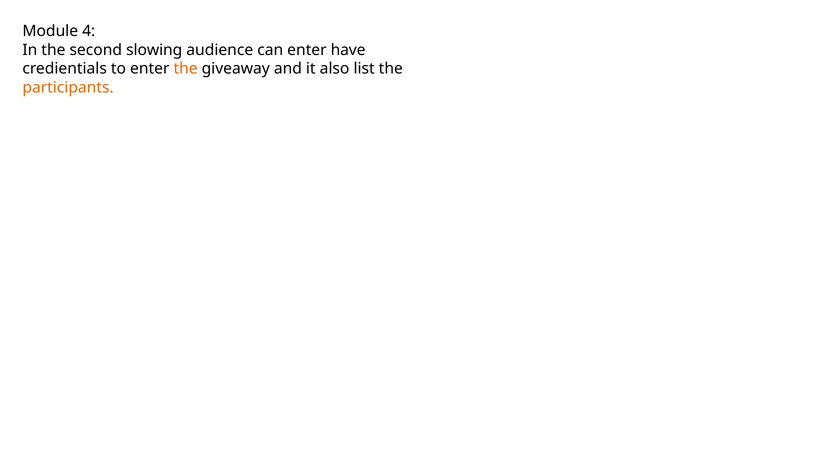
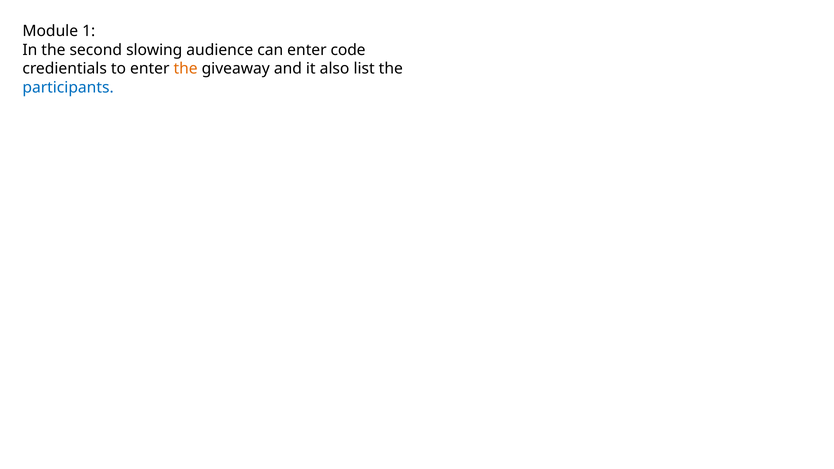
4: 4 -> 1
have: have -> code
participants colour: orange -> blue
